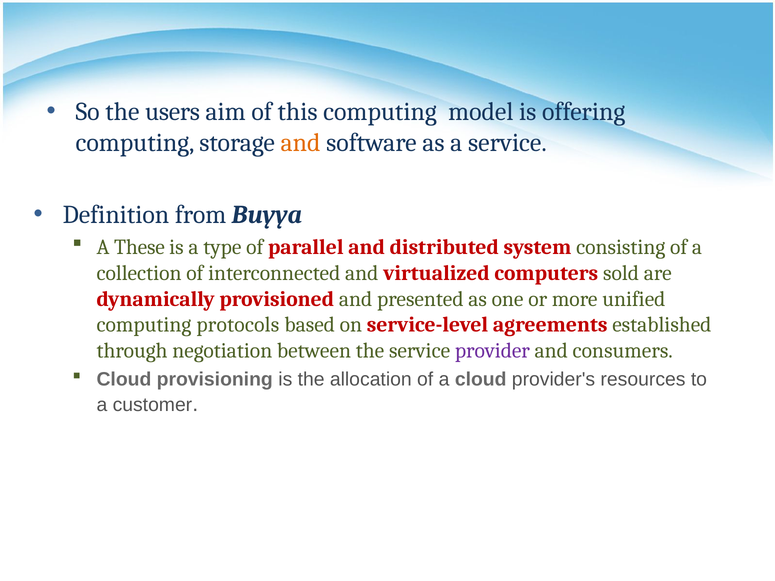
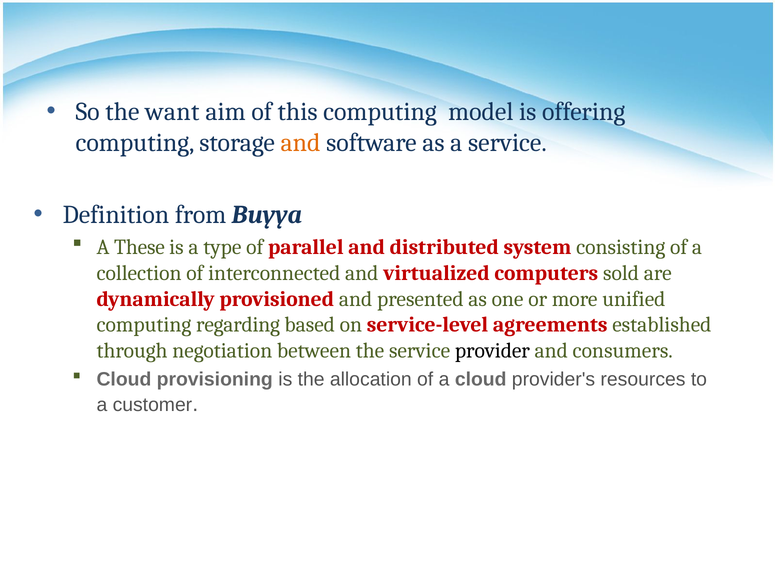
users: users -> want
protocols: protocols -> regarding
provider colour: purple -> black
